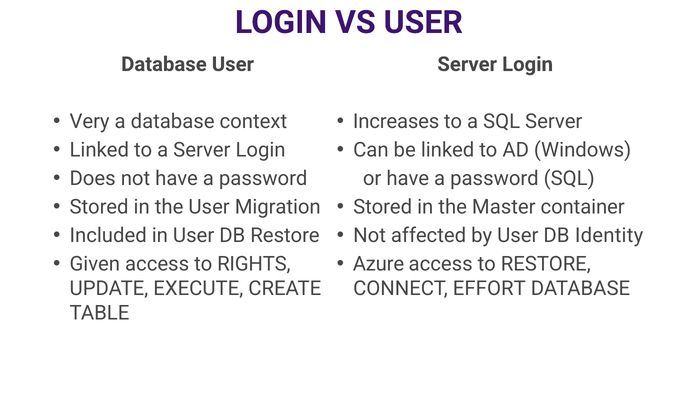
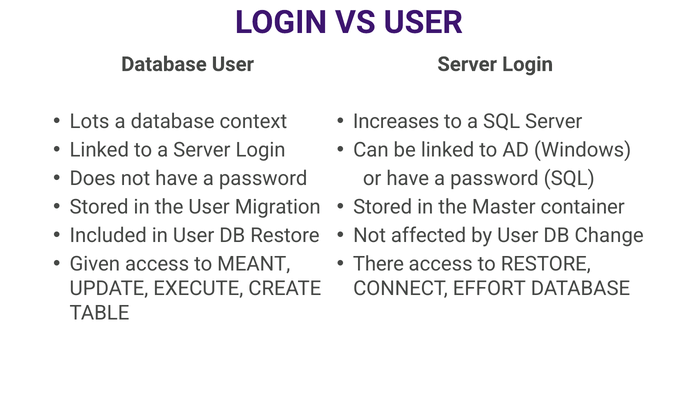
Very: Very -> Lots
Identity: Identity -> Change
RIGHTS: RIGHTS -> MEANT
Azure: Azure -> There
